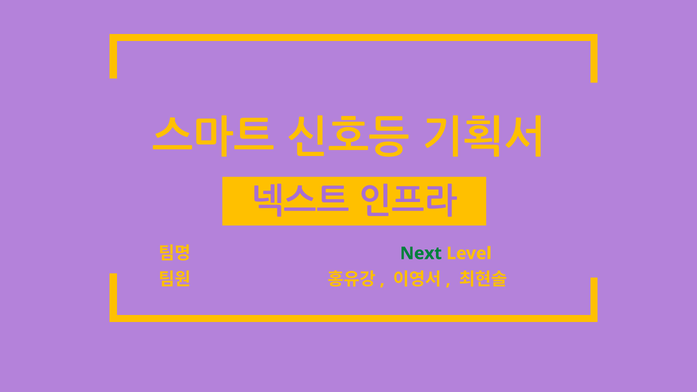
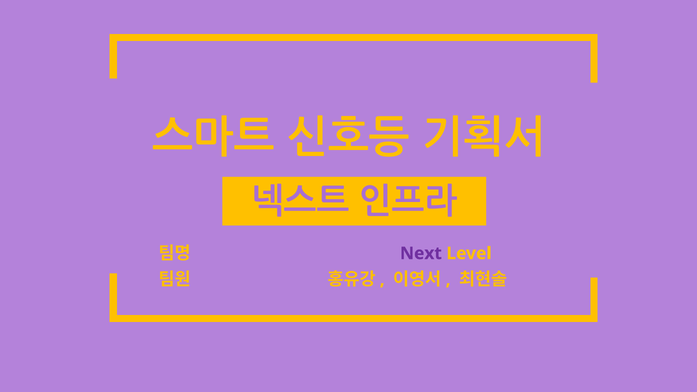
Next colour: green -> purple
